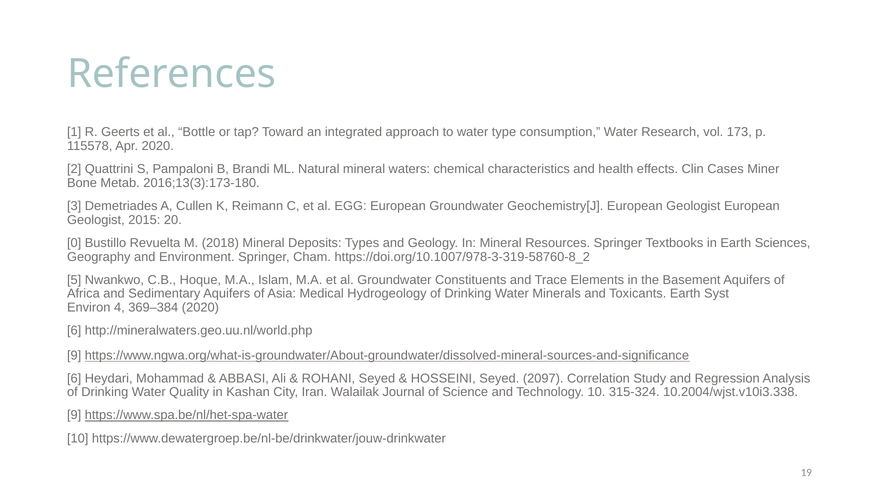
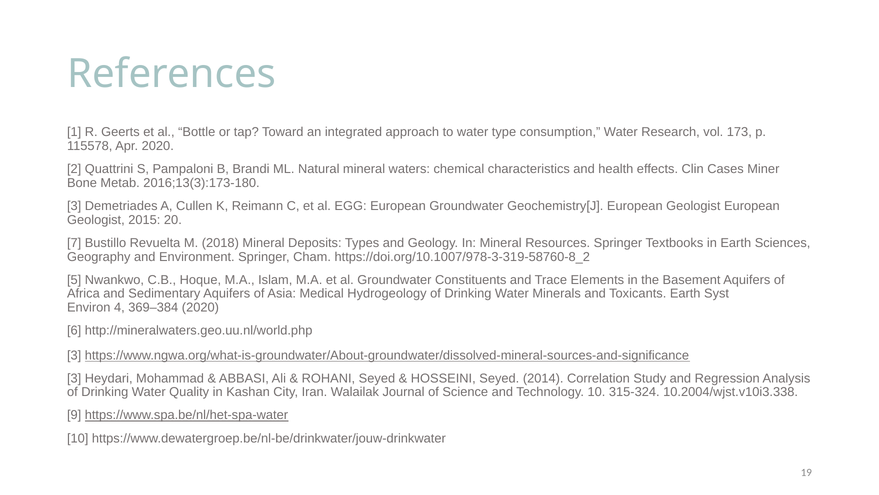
0: 0 -> 7
9 at (74, 355): 9 -> 3
6 at (74, 378): 6 -> 3
2097: 2097 -> 2014
